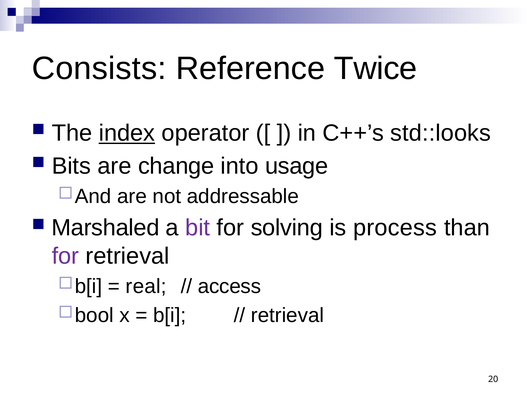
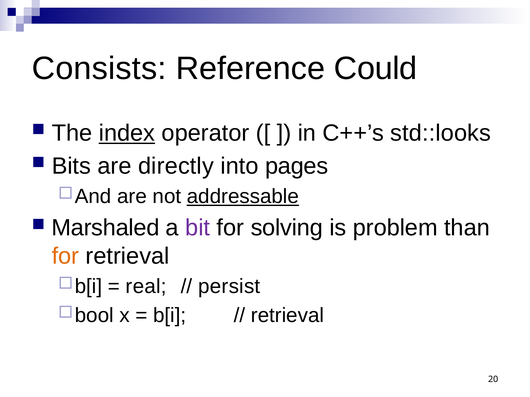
Twice: Twice -> Could
change: change -> directly
usage: usage -> pages
addressable underline: none -> present
process: process -> problem
for at (65, 256) colour: purple -> orange
access: access -> persist
